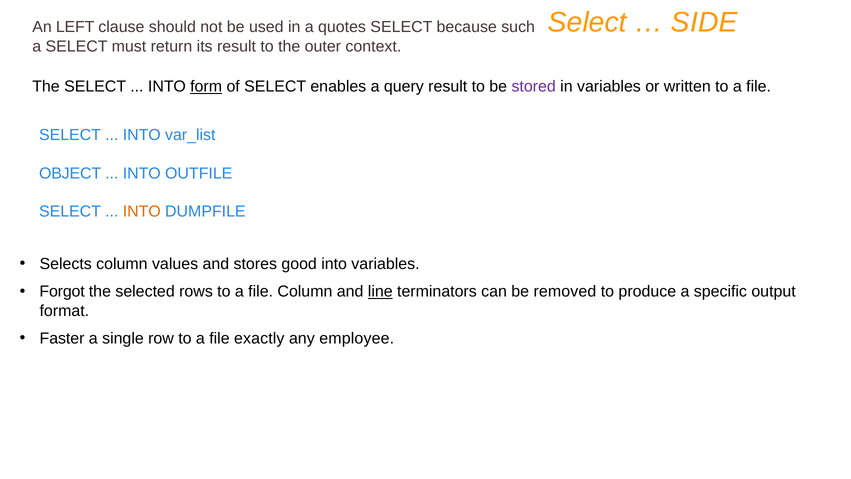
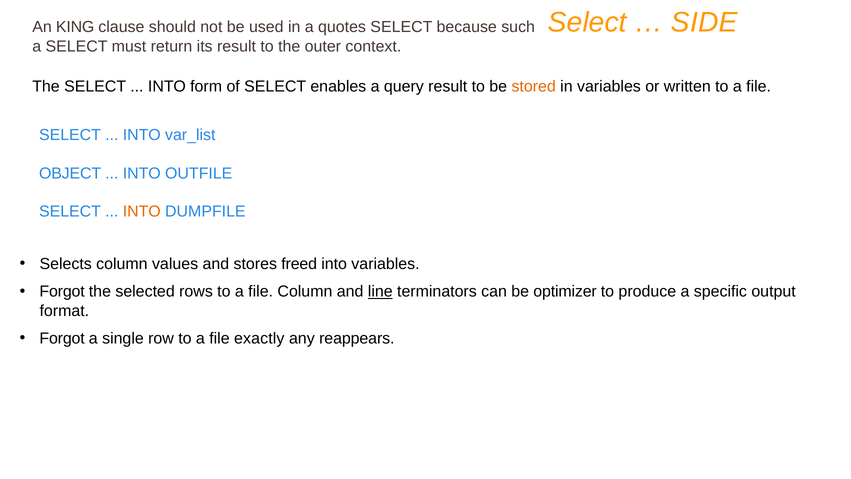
LEFT: LEFT -> KING
form underline: present -> none
stored colour: purple -> orange
good: good -> freed
removed: removed -> optimizer
Faster at (62, 338): Faster -> Forgot
employee: employee -> reappears
